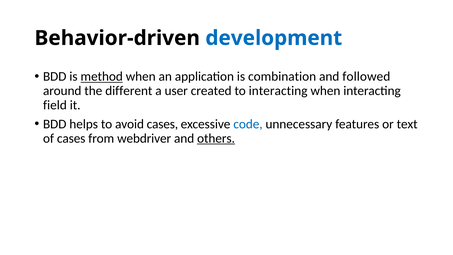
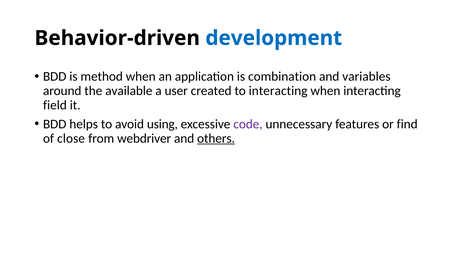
method underline: present -> none
followed: followed -> variables
different: different -> available
avoid cases: cases -> using
code colour: blue -> purple
text: text -> find
of cases: cases -> close
